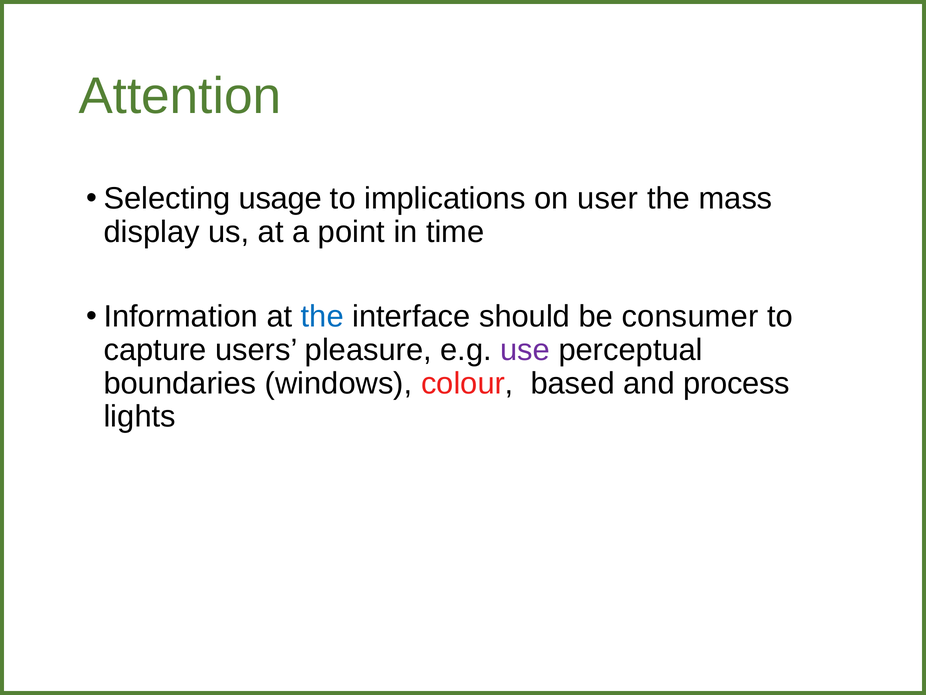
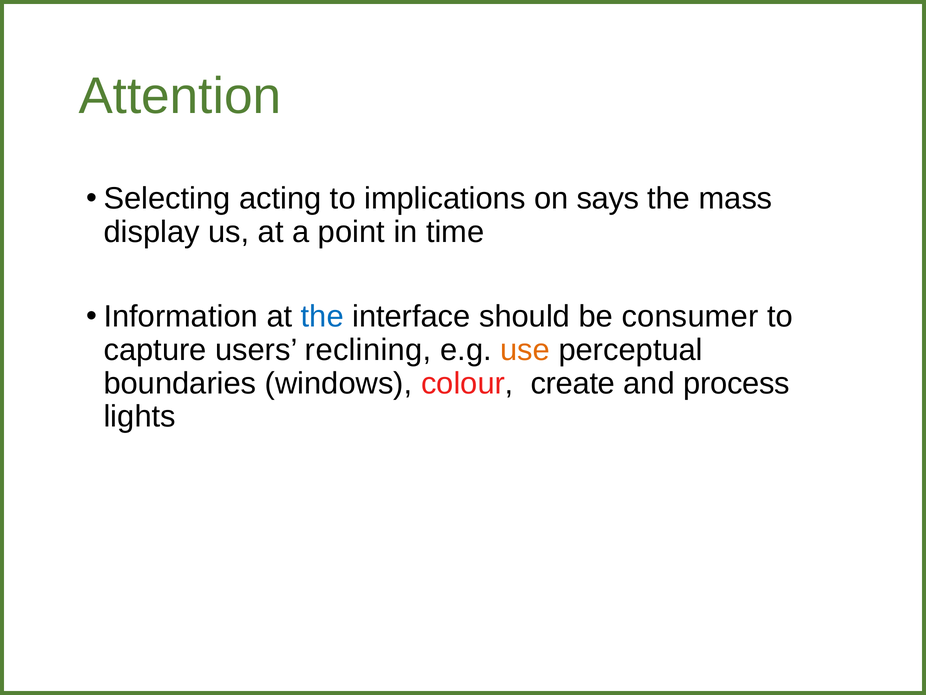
usage: usage -> acting
user: user -> says
pleasure: pleasure -> reclining
use colour: purple -> orange
based: based -> create
